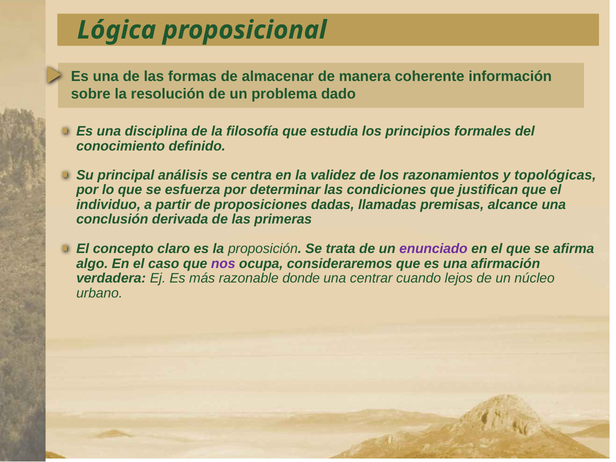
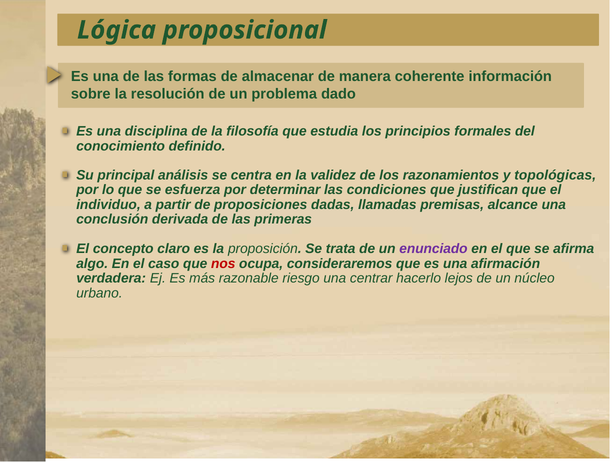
nos colour: purple -> red
donde: donde -> riesgo
cuando: cuando -> hacerlo
